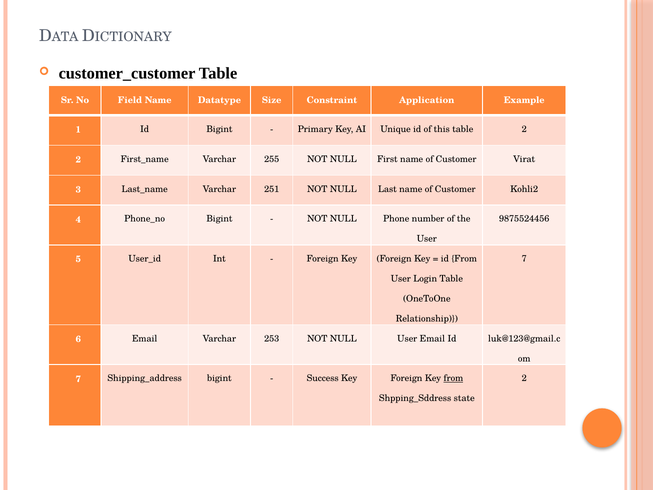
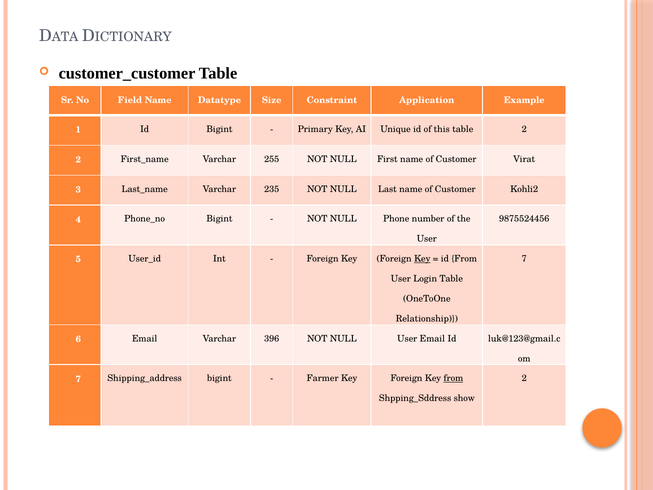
251: 251 -> 235
Key at (422, 259) underline: none -> present
253: 253 -> 396
Success: Success -> Farmer
state: state -> show
